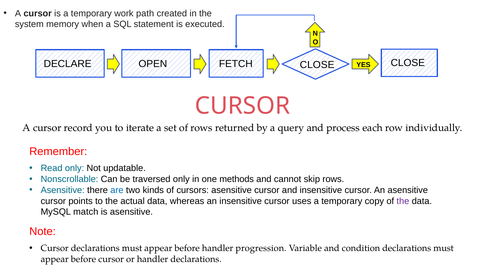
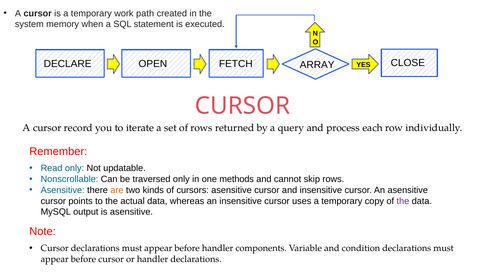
CLOSE at (317, 65): CLOSE -> ARRAY
are colour: blue -> orange
match: match -> output
progression: progression -> components
